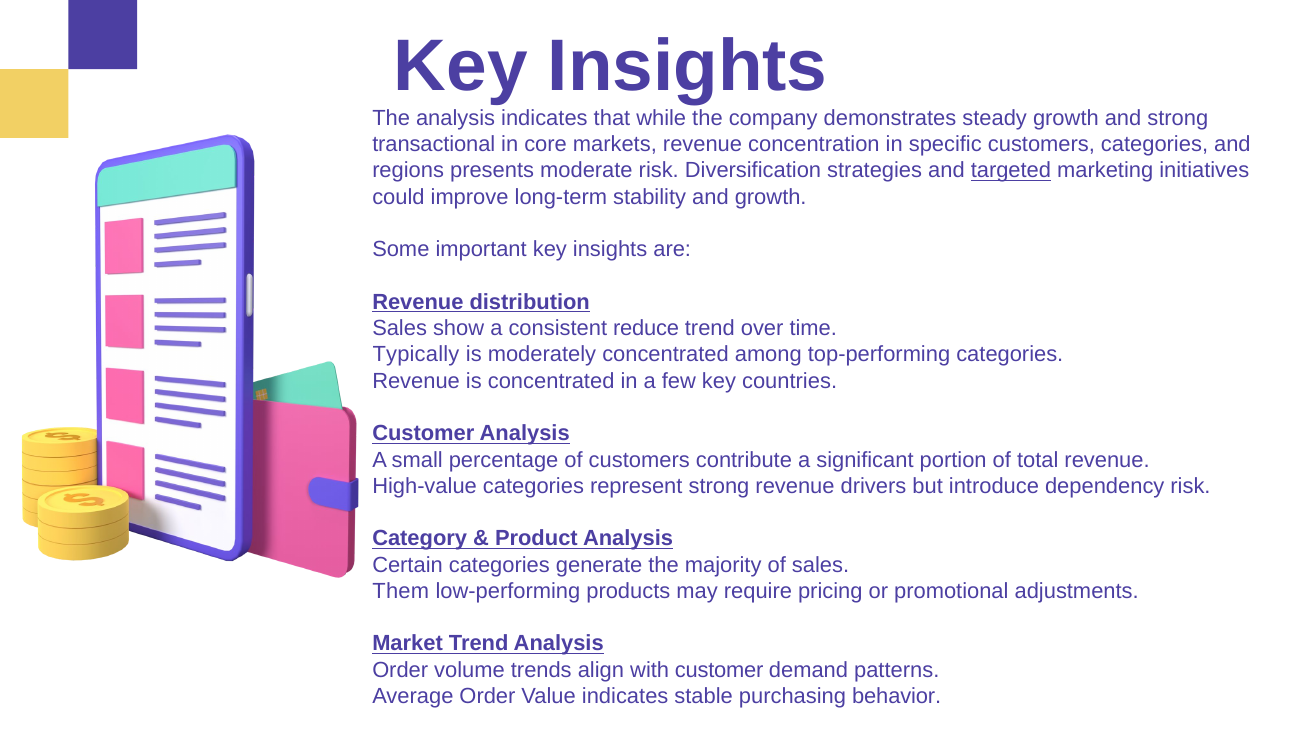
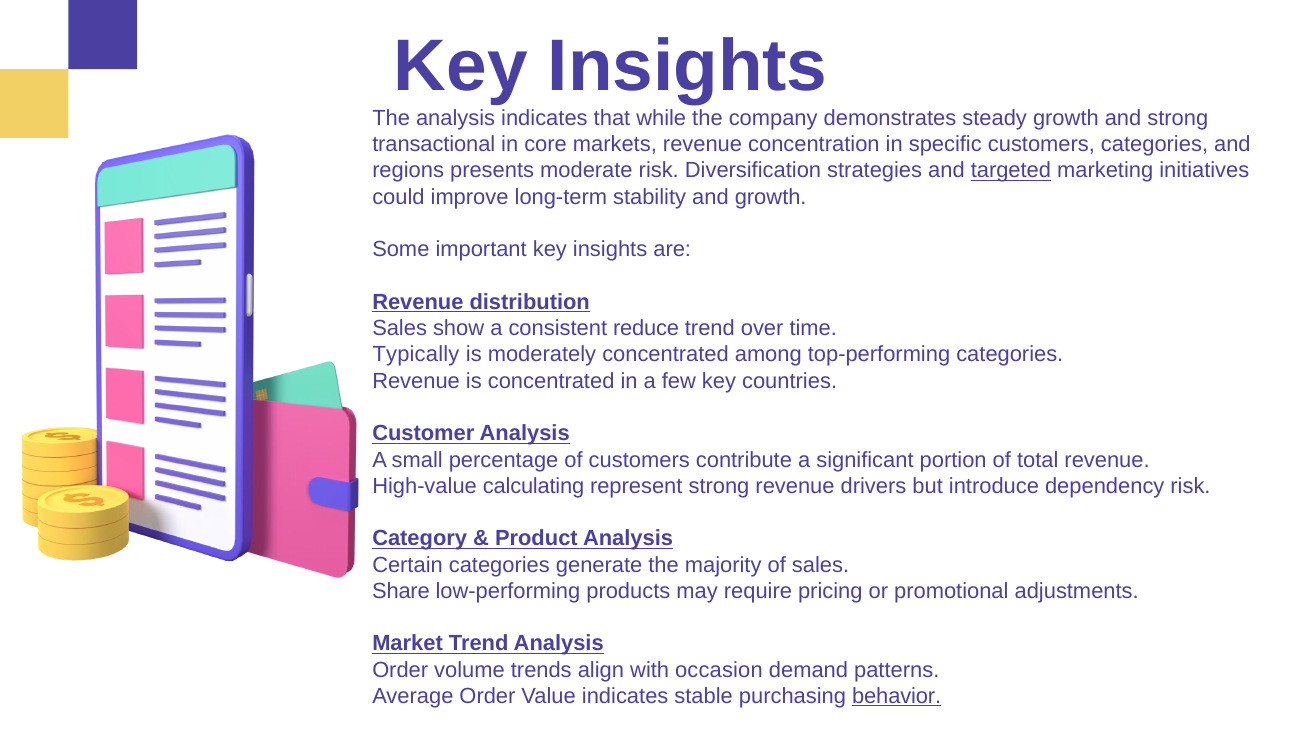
High-value categories: categories -> calculating
Them: Them -> Share
with customer: customer -> occasion
behavior underline: none -> present
